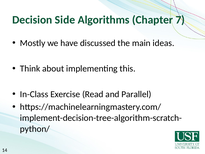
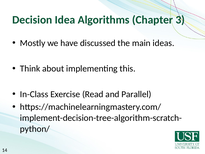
Side: Side -> Idea
7: 7 -> 3
